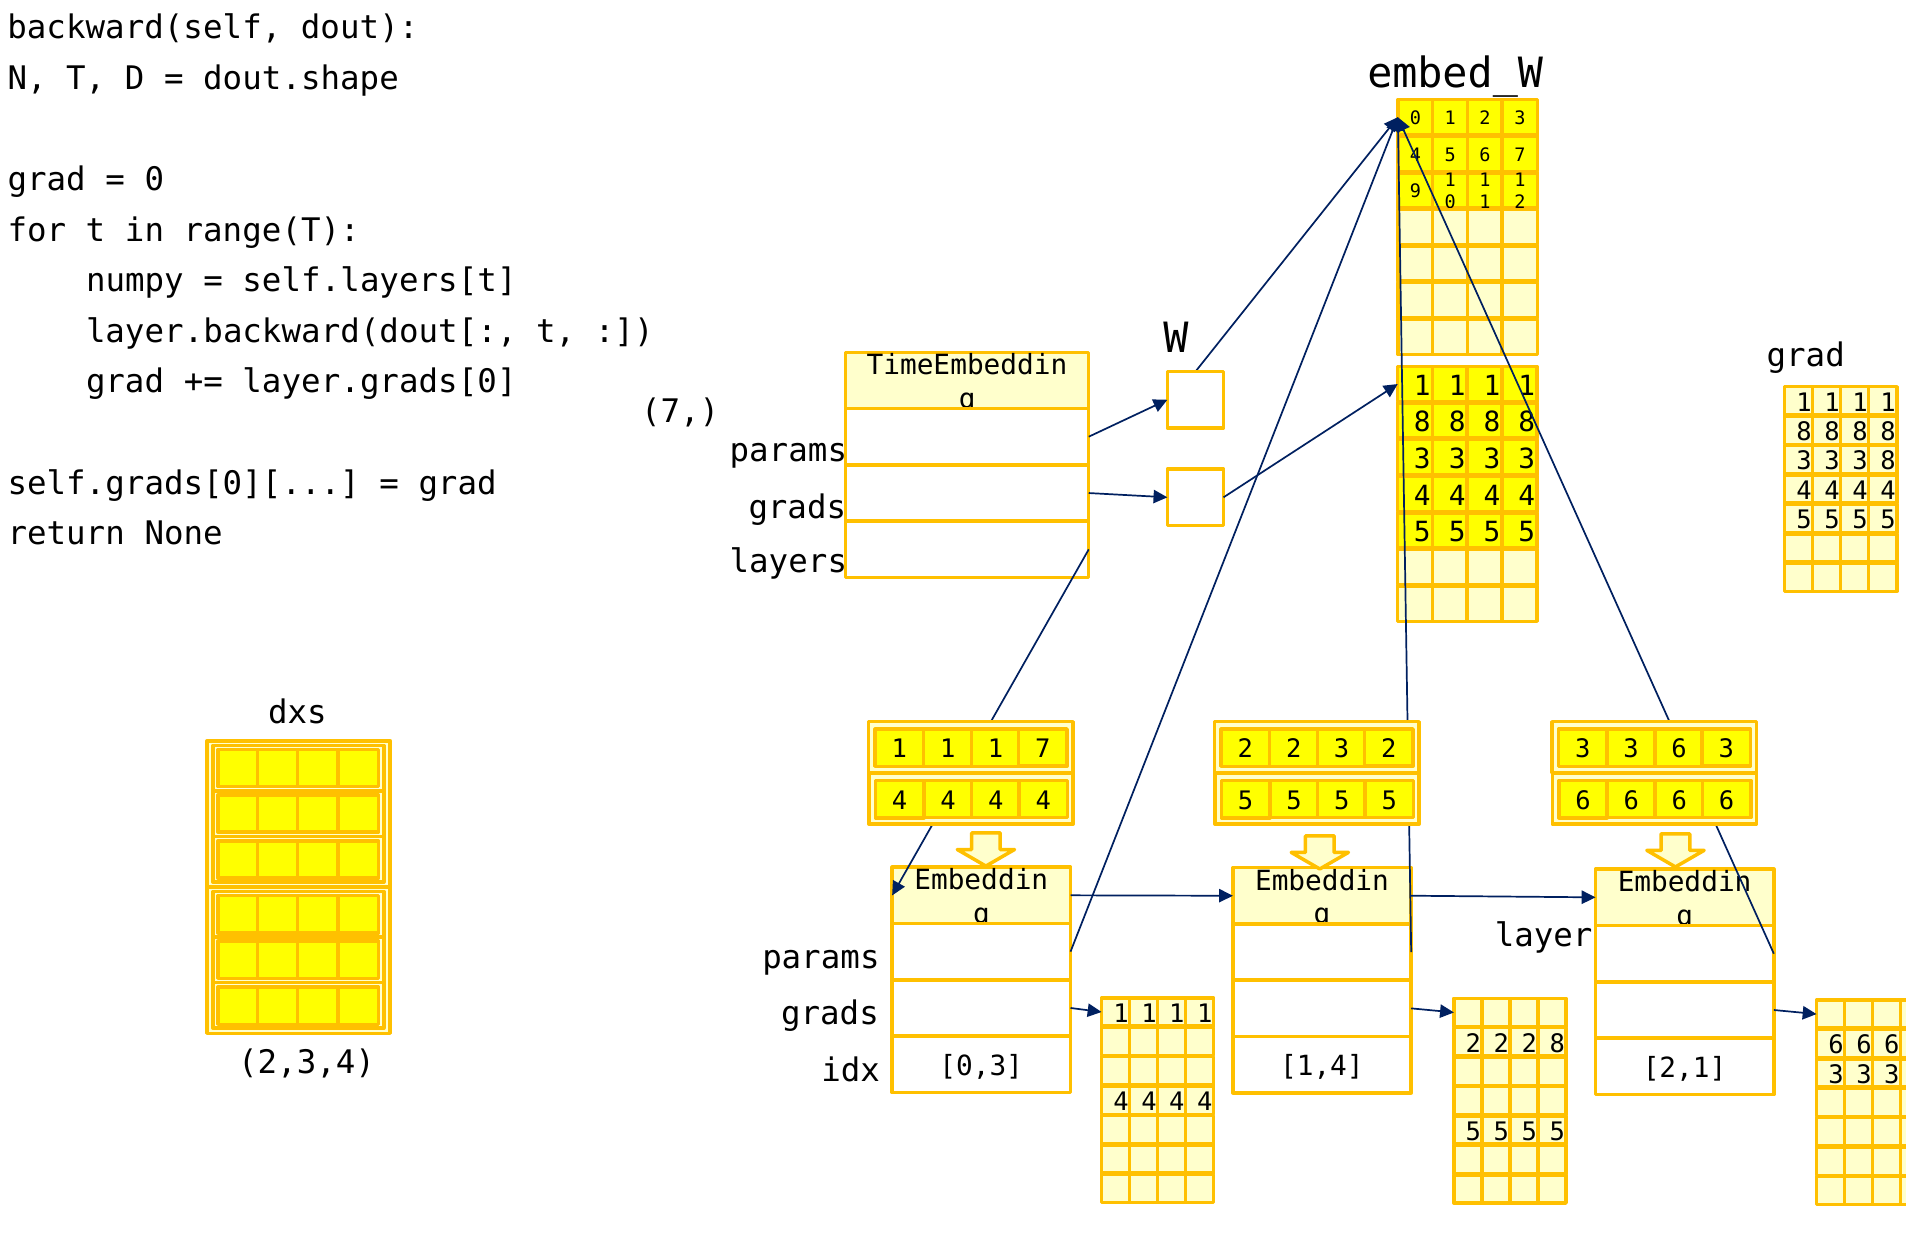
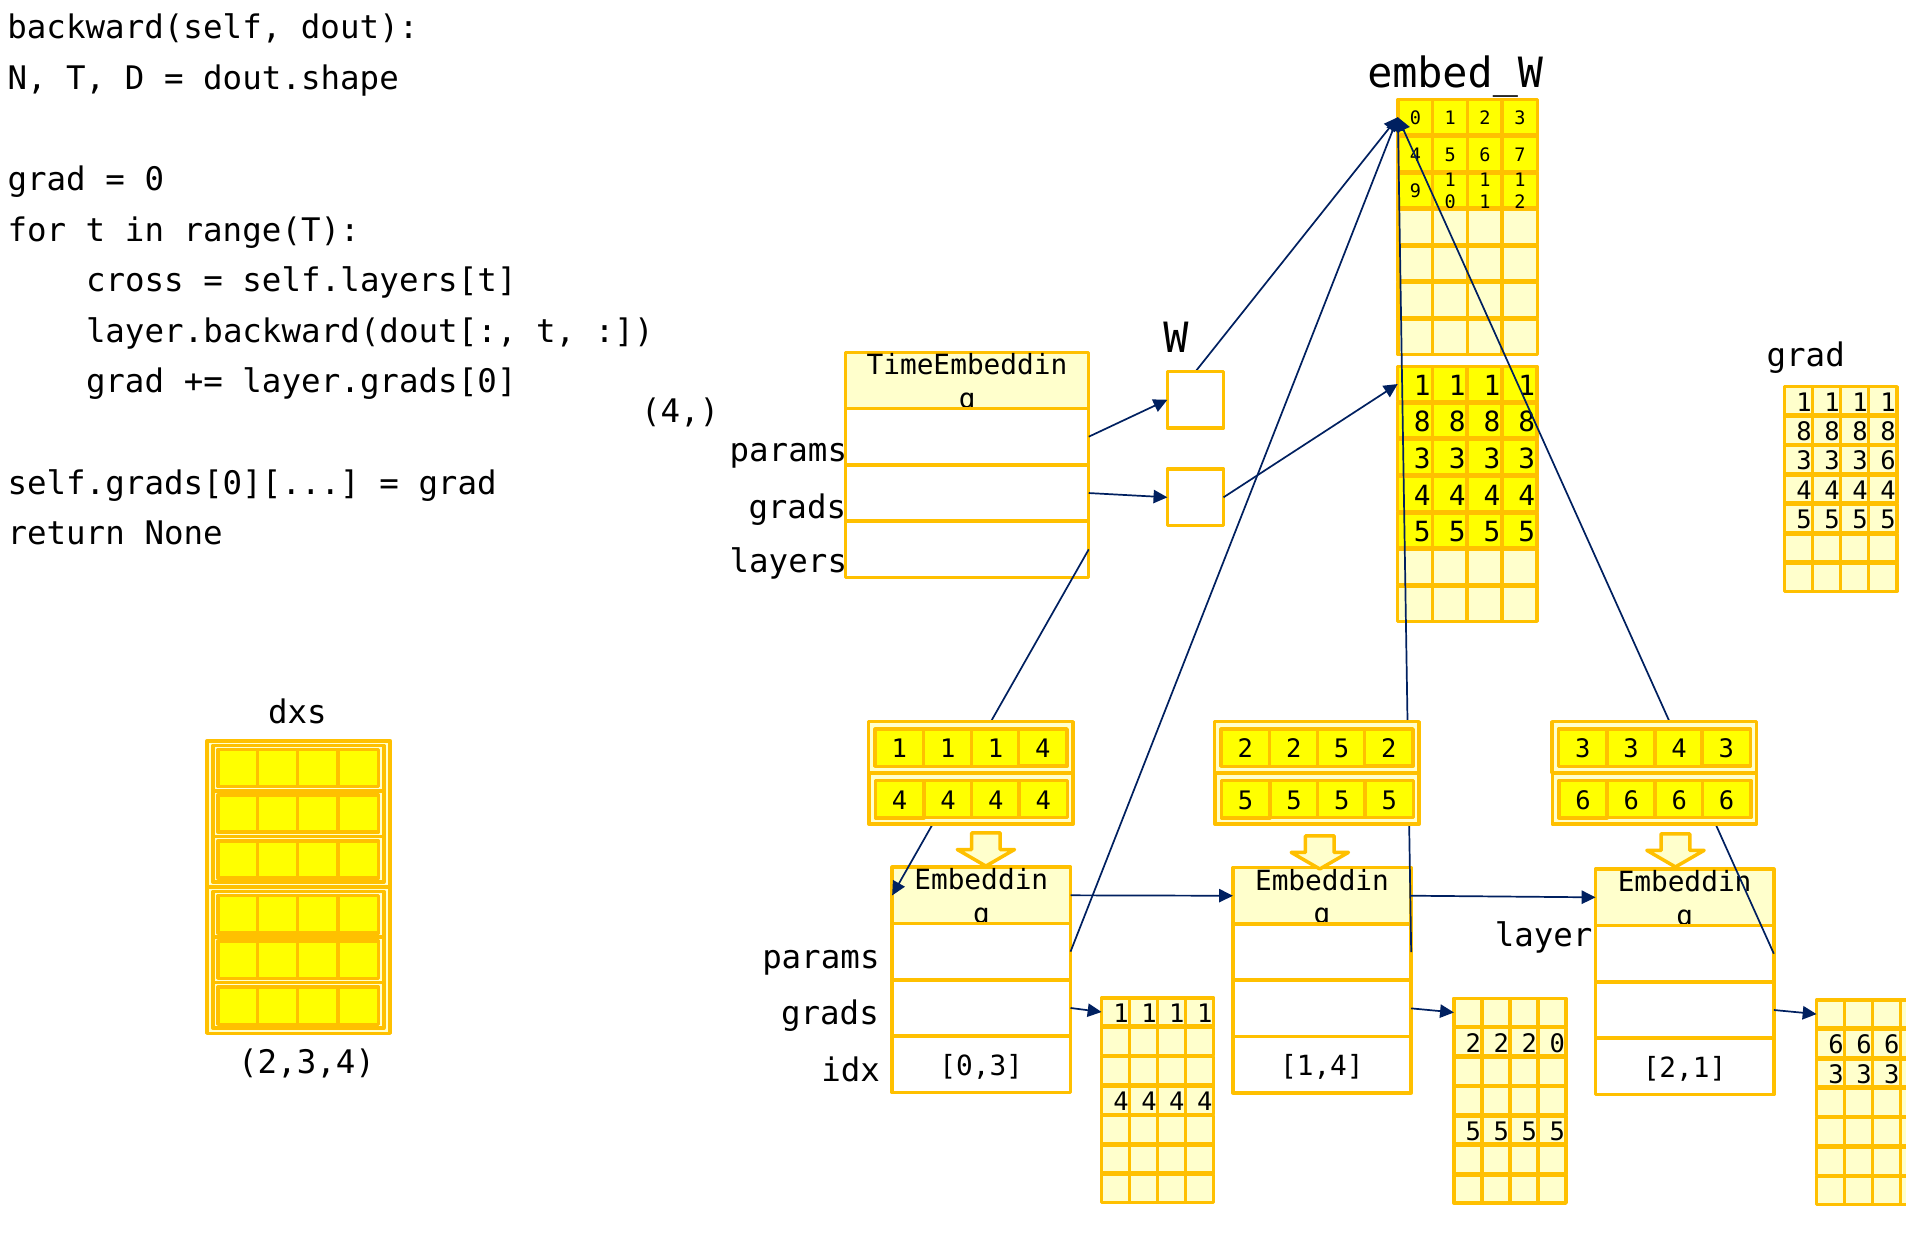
numpy: numpy -> cross
7 at (680, 411): 7 -> 4
3 8: 8 -> 6
7 at (1043, 749): 7 -> 4
2 2 3: 3 -> 5
2 3 3 6: 6 -> 4
2 8: 8 -> 0
